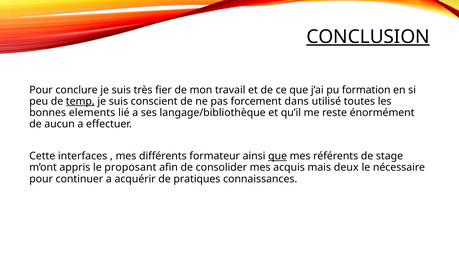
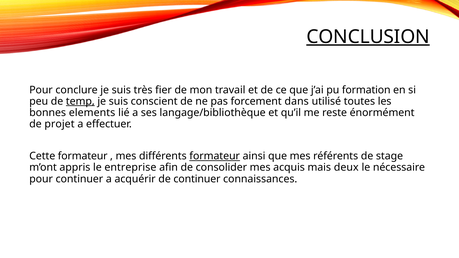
aucun: aucun -> projet
Cette interfaces: interfaces -> formateur
formateur at (215, 156) underline: none -> present
que at (278, 156) underline: present -> none
proposant: proposant -> entreprise
de pratiques: pratiques -> continuer
